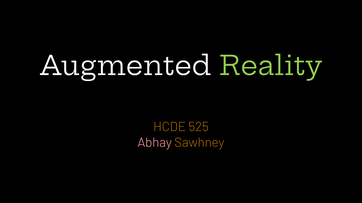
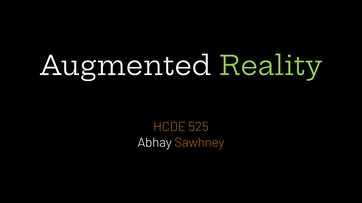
Abhay colour: pink -> white
